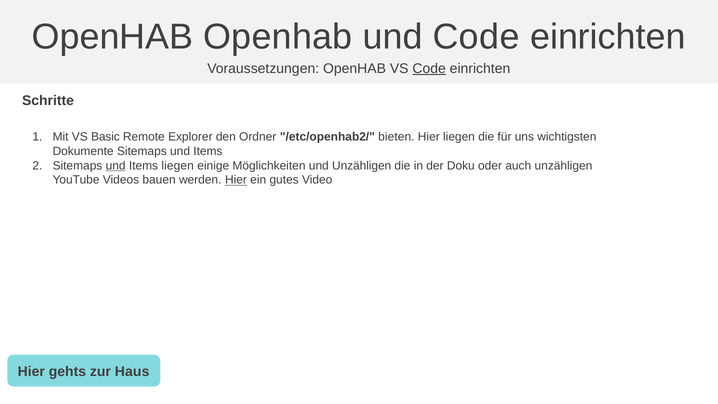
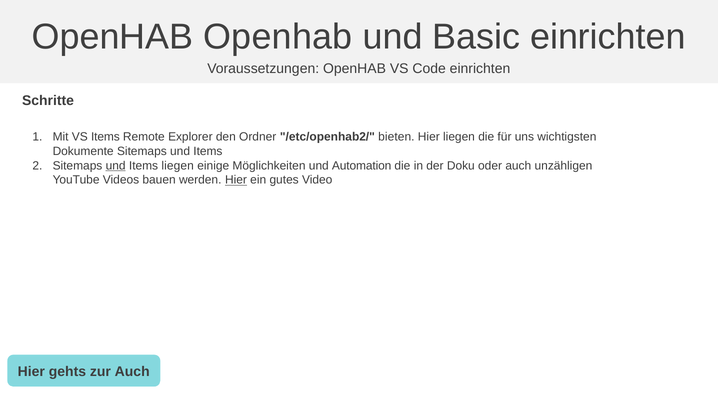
und Code: Code -> Basic
Code at (429, 69) underline: present -> none
VS Basic: Basic -> Items
und Unzähligen: Unzähligen -> Automation
zur Haus: Haus -> Auch
